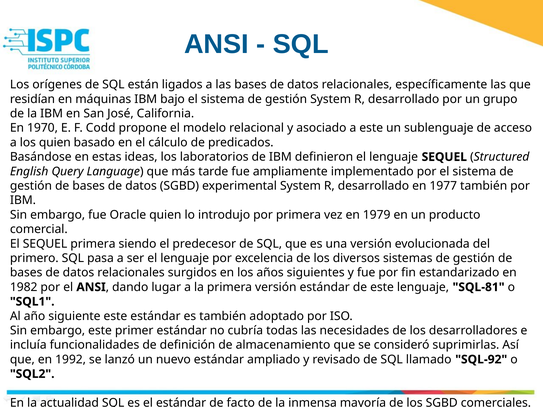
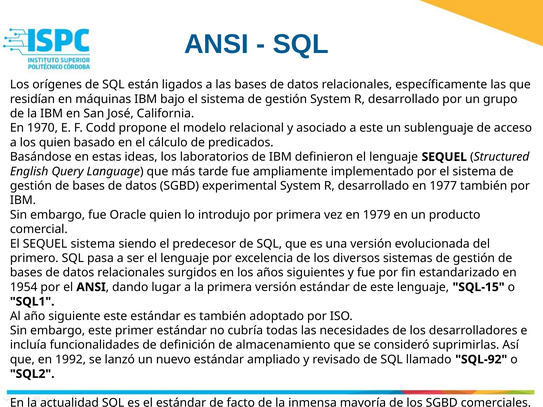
SEQUEL primera: primera -> sistema
1982: 1982 -> 1954
SQL-81: SQL-81 -> SQL-15
